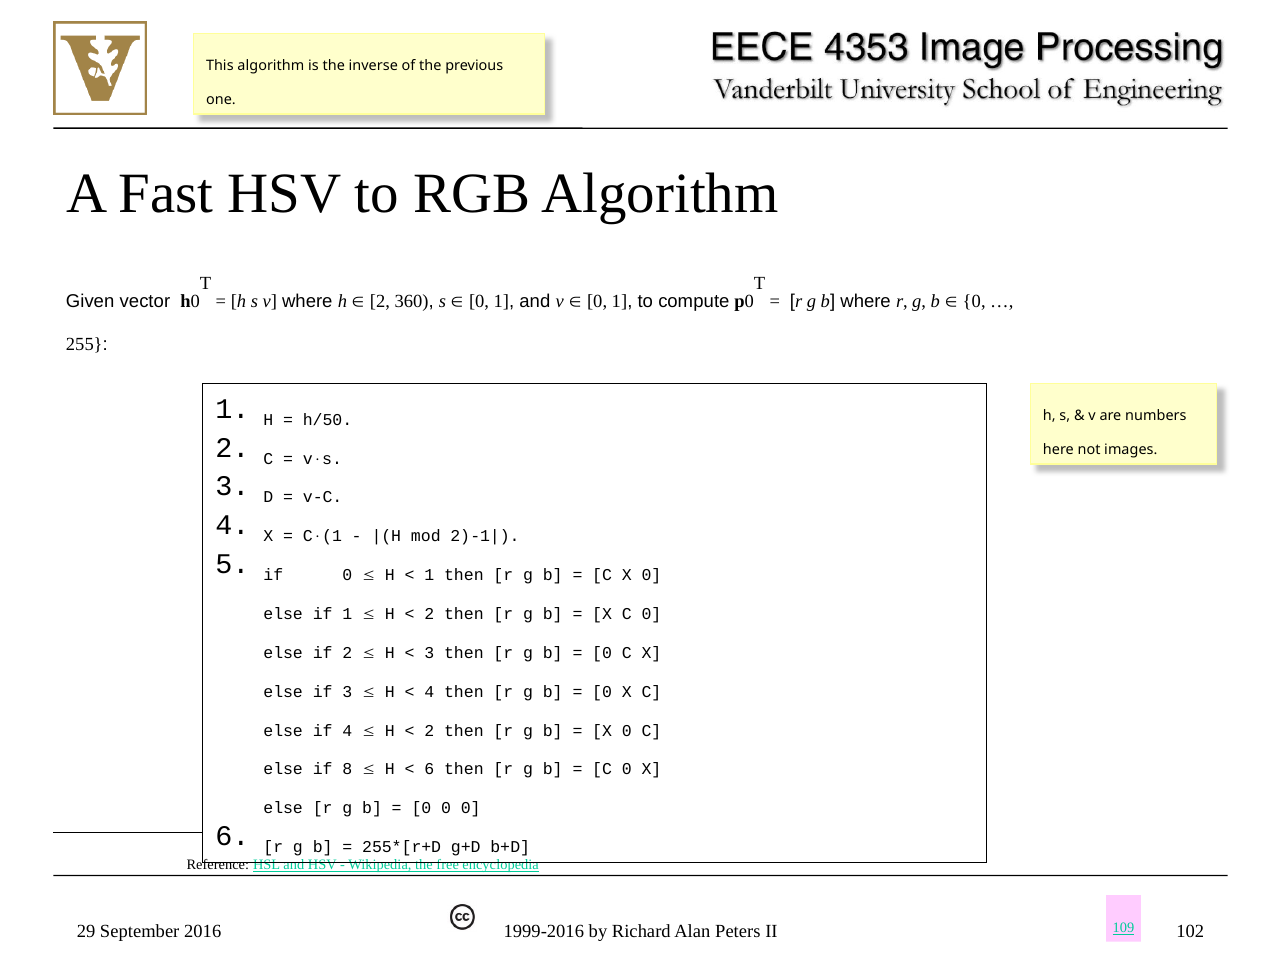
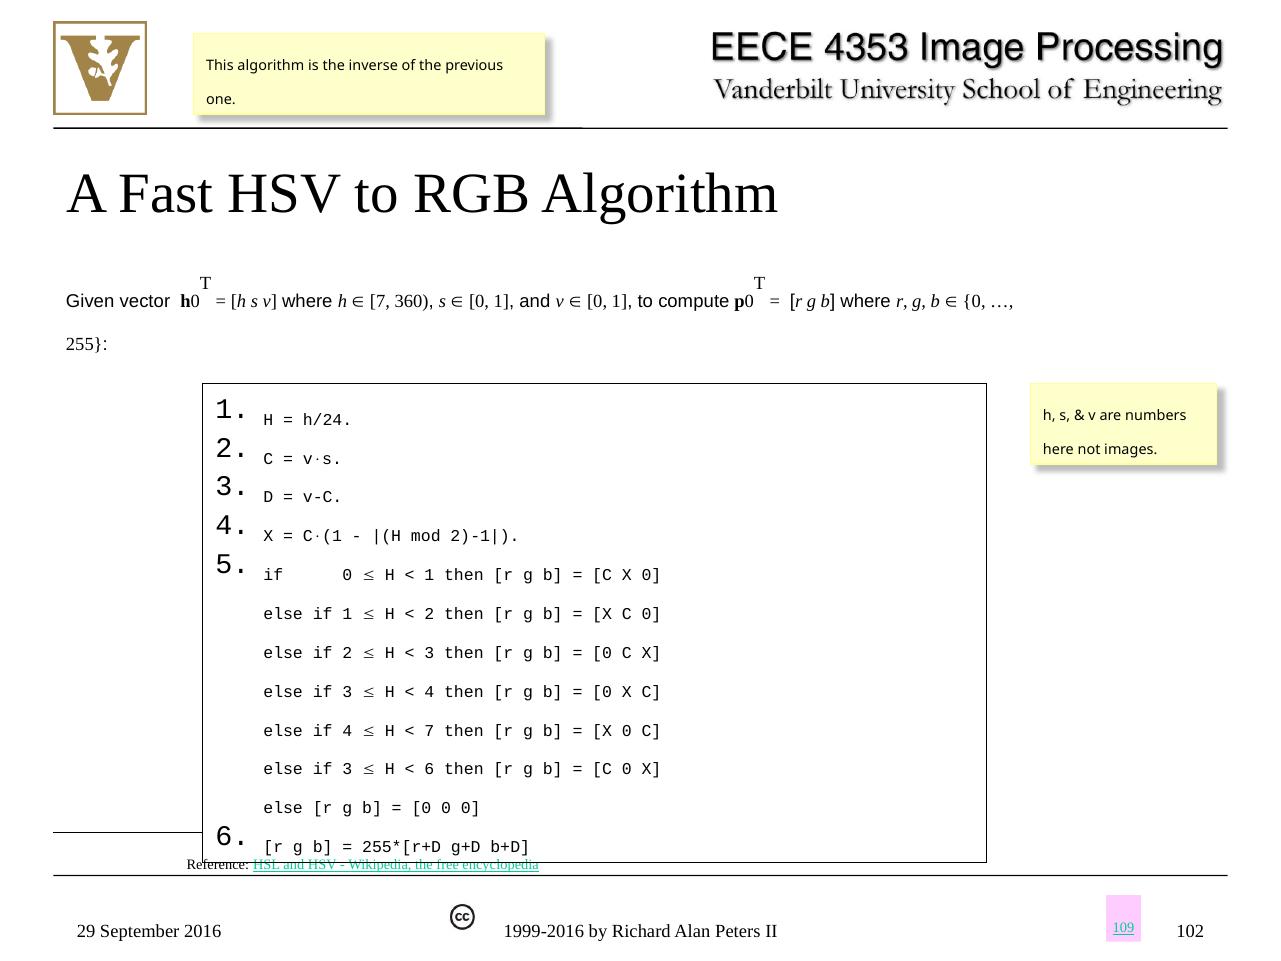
2 at (380, 301): 2 -> 7
h/50: h/50 -> h/24
2 at (429, 730): 2 -> 7
8 at (347, 769): 8 -> 3
